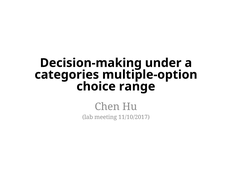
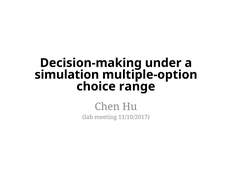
categories: categories -> simulation
